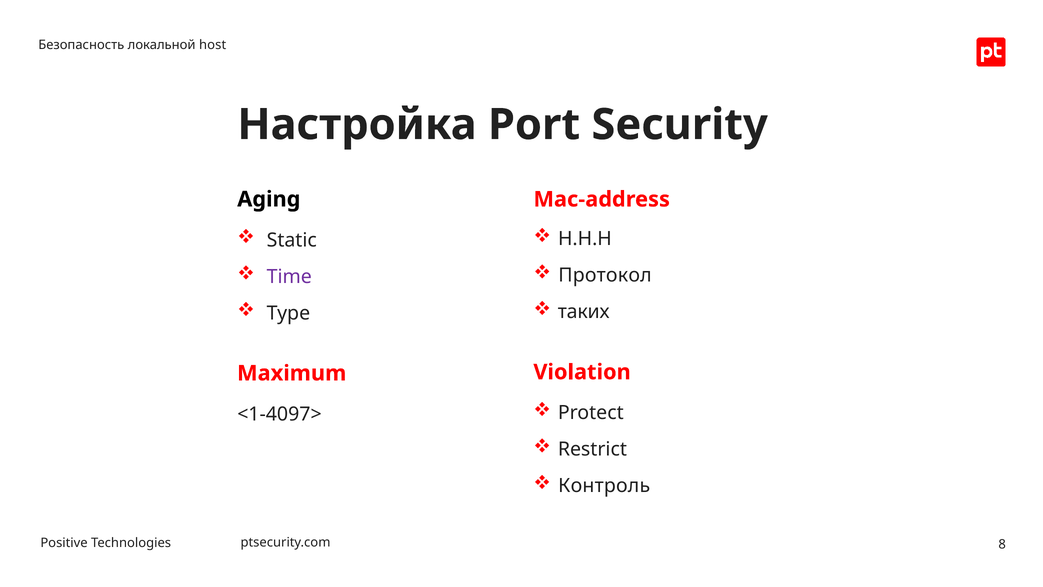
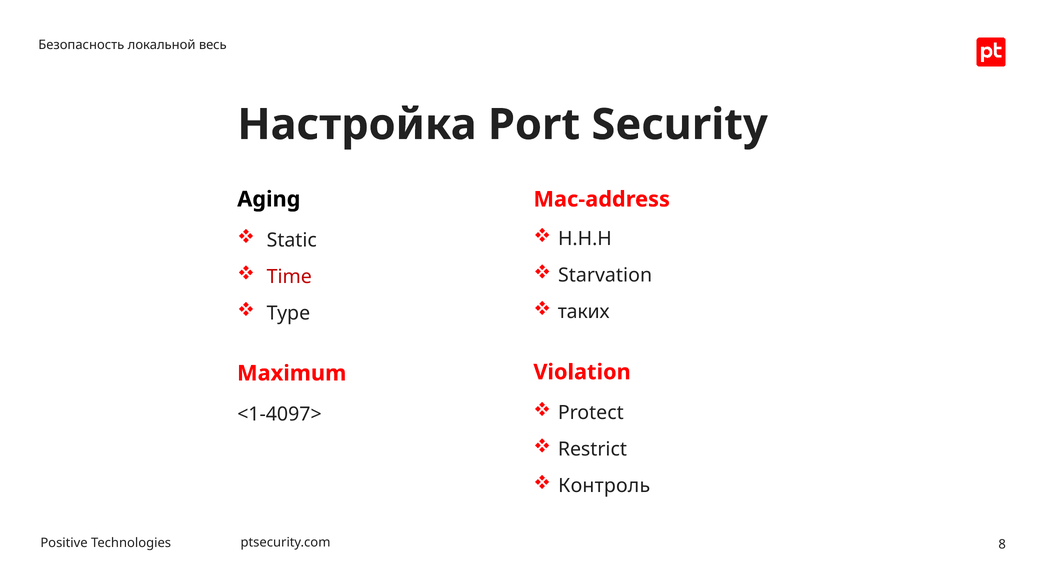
host: host -> весь
Протокол: Протокол -> Starvation
Time colour: purple -> red
